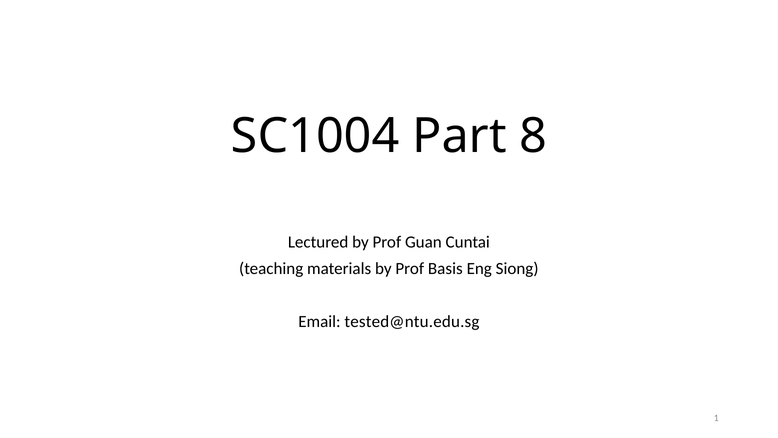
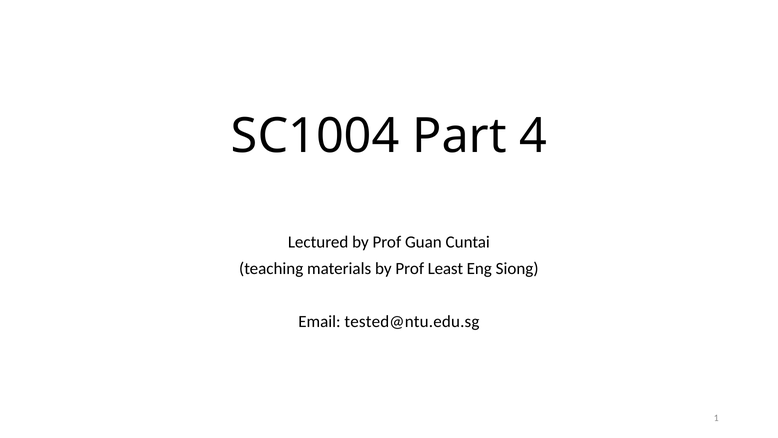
8: 8 -> 4
Basis: Basis -> Least
